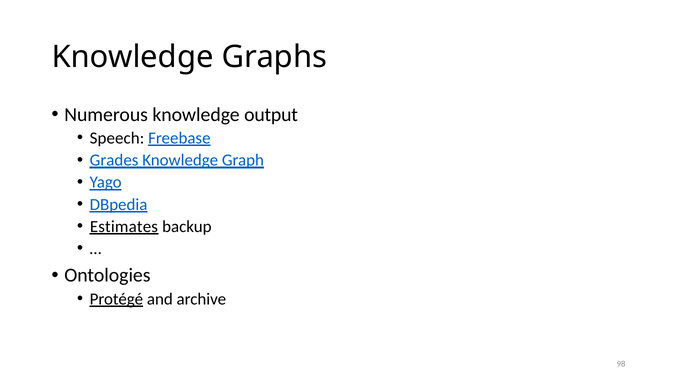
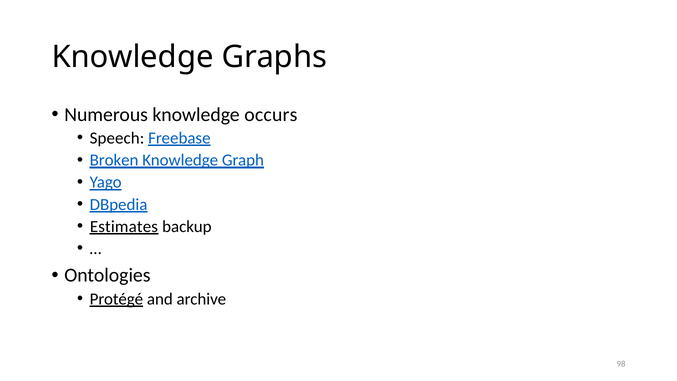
output: output -> occurs
Grades: Grades -> Broken
